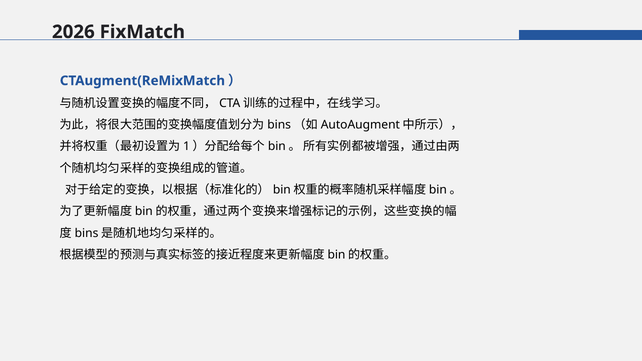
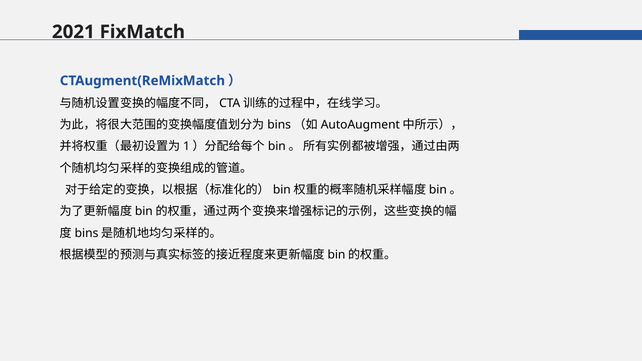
2026: 2026 -> 2021
